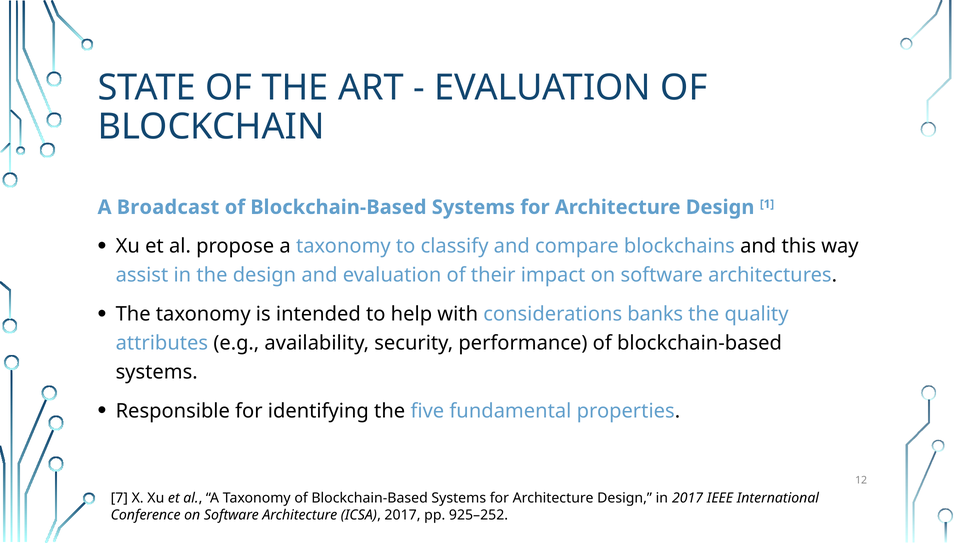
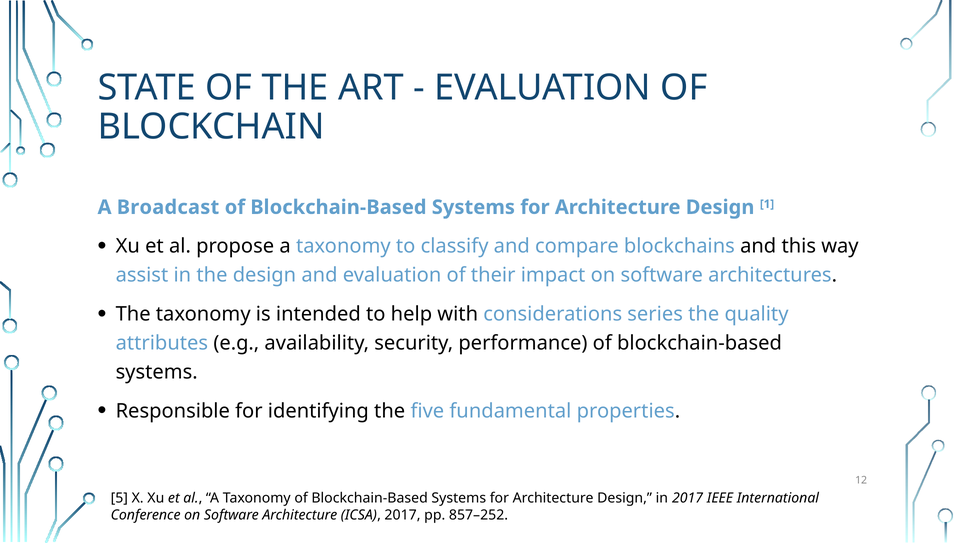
banks: banks -> series
7: 7 -> 5
925–252: 925–252 -> 857–252
